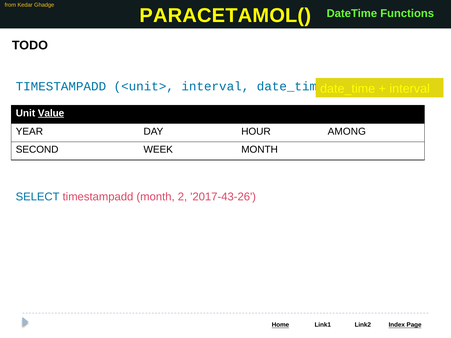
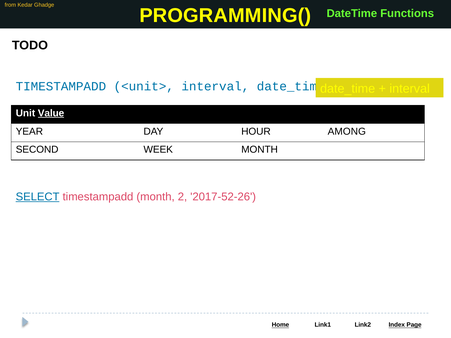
PARACETAMOL(: PARACETAMOL( -> PROGRAMMING(
SELECT underline: none -> present
2017-43-26: 2017-43-26 -> 2017-52-26
